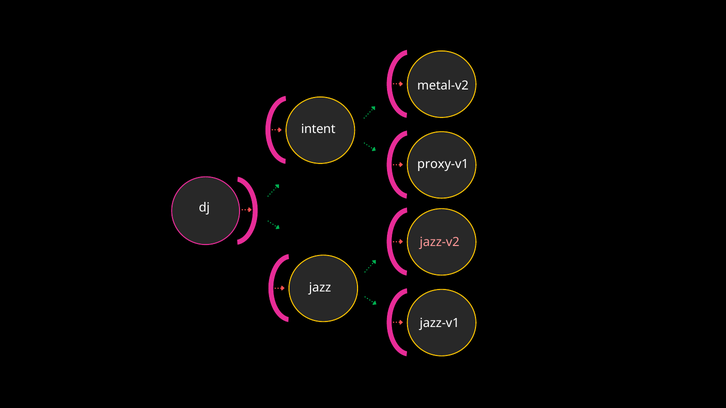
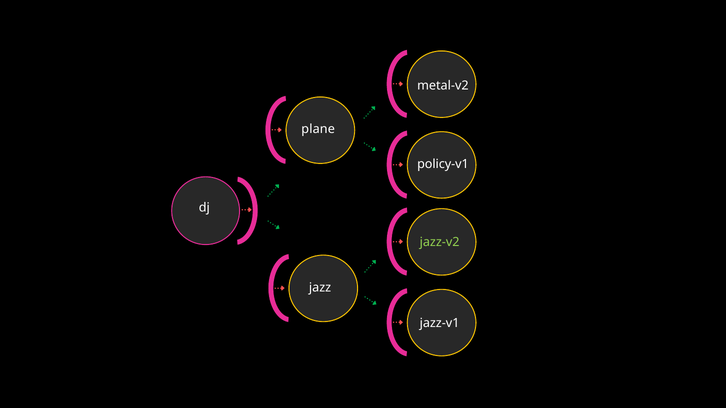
intent: intent -> plane
proxy-v1: proxy-v1 -> policy-v1
jazz-v2 colour: pink -> light green
